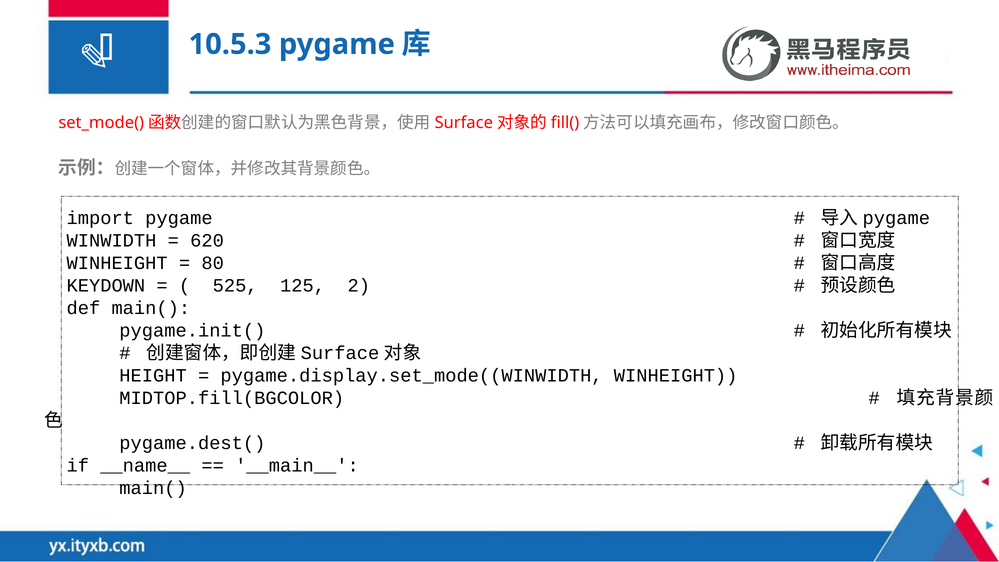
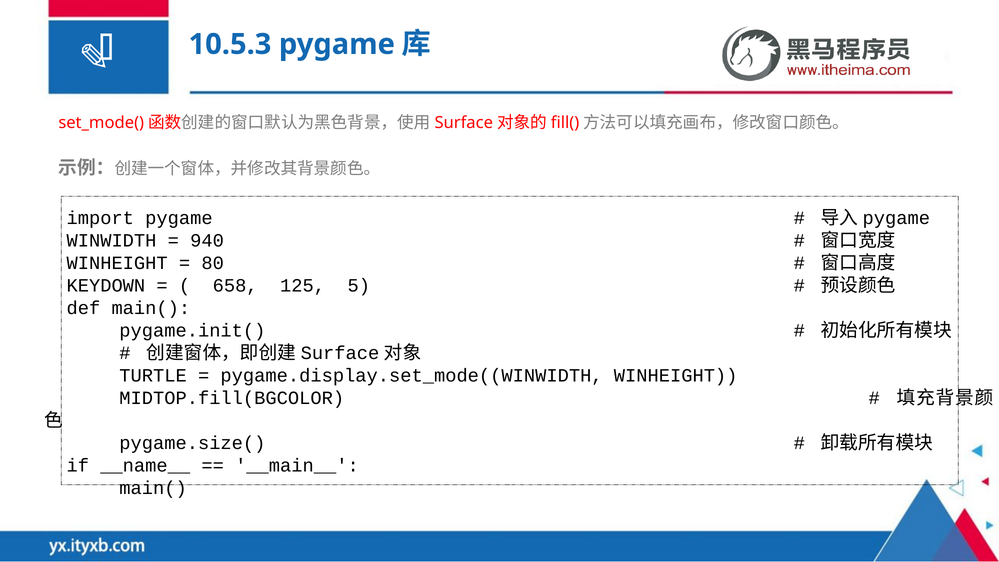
620: 620 -> 940
525: 525 -> 658
2: 2 -> 5
HEIGHT: HEIGHT -> TURTLE
pygame.dest(: pygame.dest( -> pygame.size(
